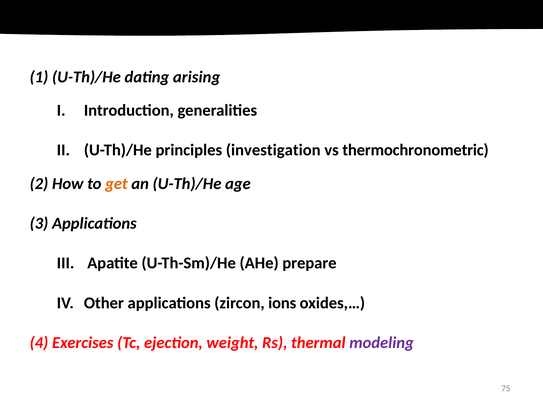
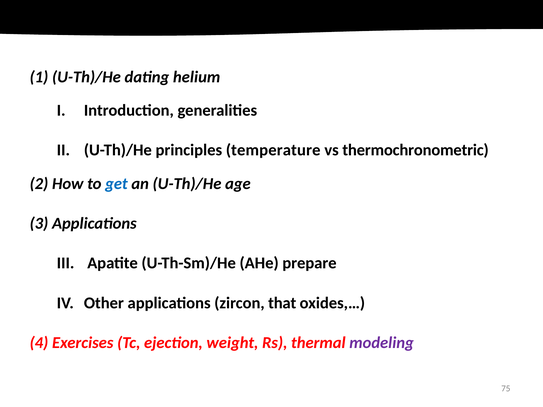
arising: arising -> helium
investigation: investigation -> temperature
get colour: orange -> blue
ions: ions -> that
